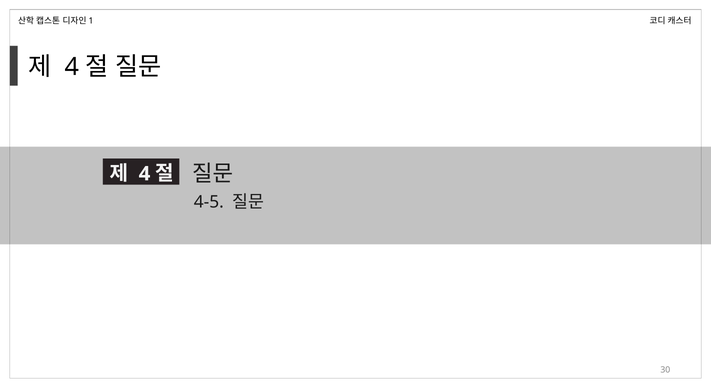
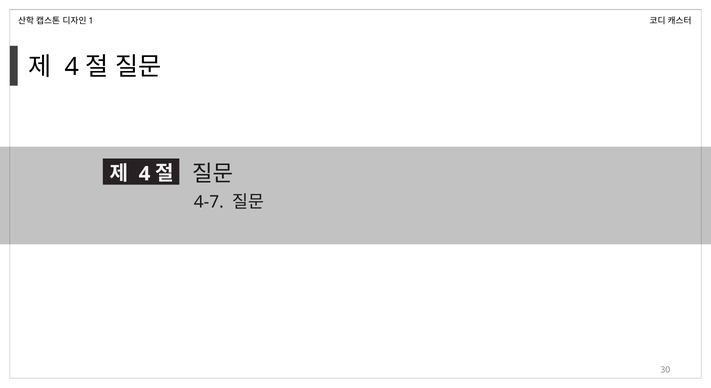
4-5: 4-5 -> 4-7
